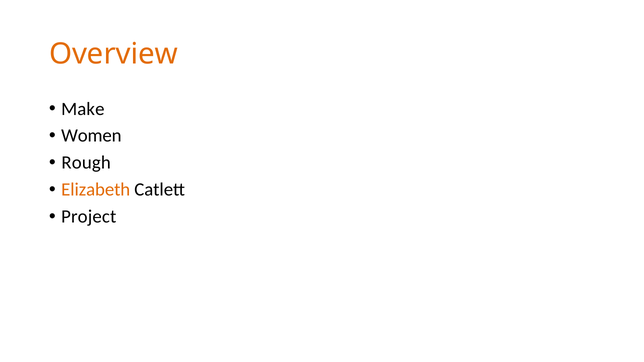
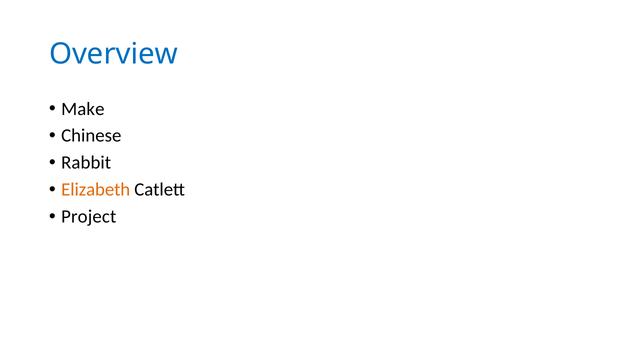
Overview colour: orange -> blue
Women: Women -> Chinese
Rough: Rough -> Rabbit
